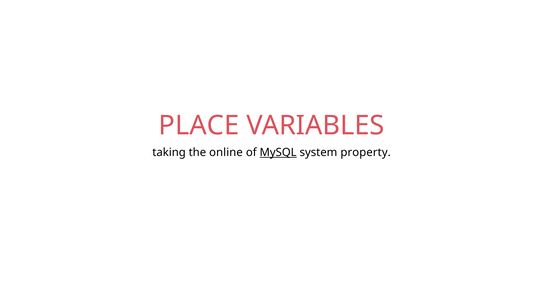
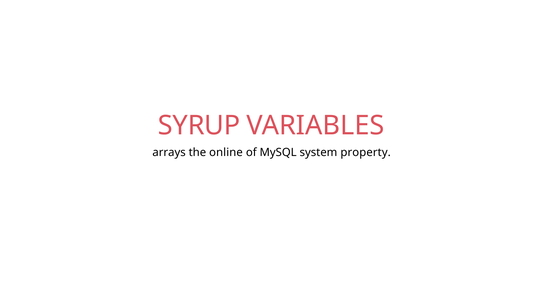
PLACE: PLACE -> SYRUP
taking: taking -> arrays
MySQL underline: present -> none
